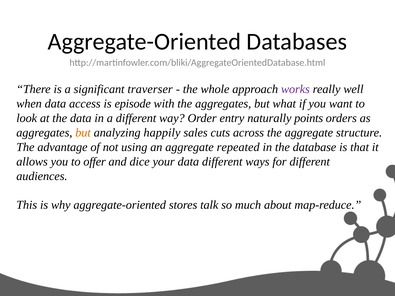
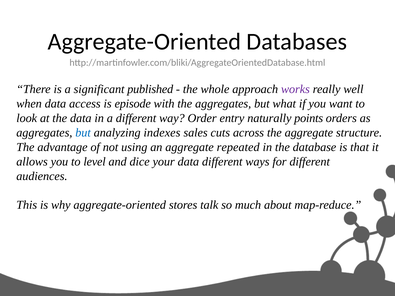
traverser: traverser -> published
but at (83, 133) colour: orange -> blue
happily: happily -> indexes
offer: offer -> level
